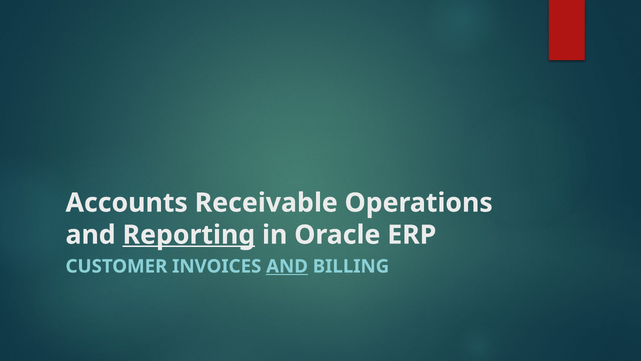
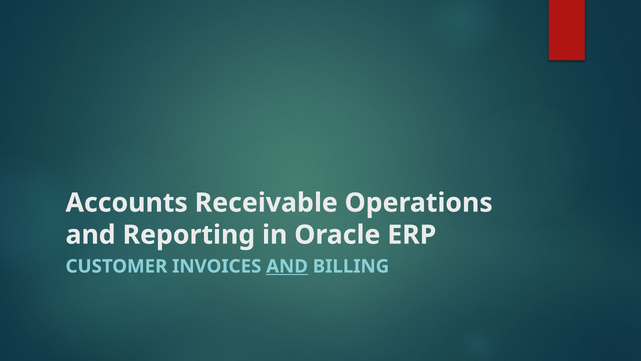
Reporting underline: present -> none
